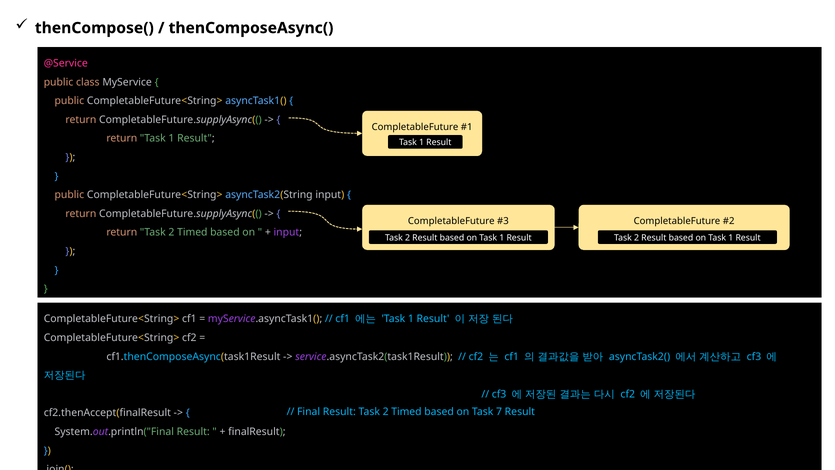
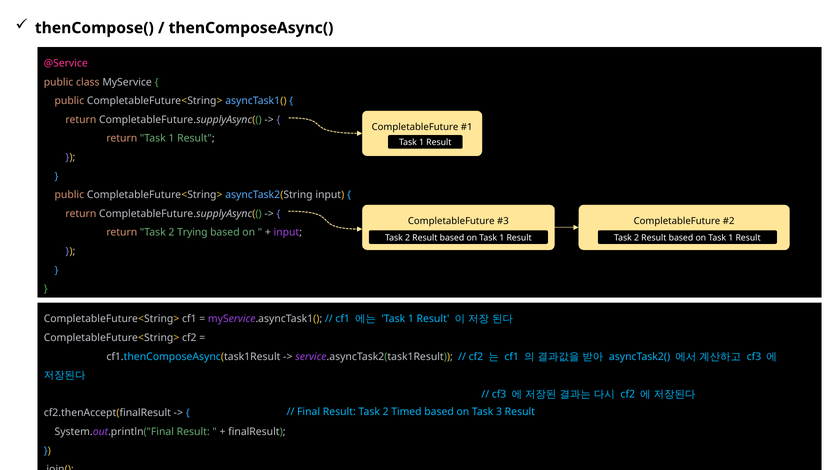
return Task 2 Timed: Timed -> Trying
7: 7 -> 3
